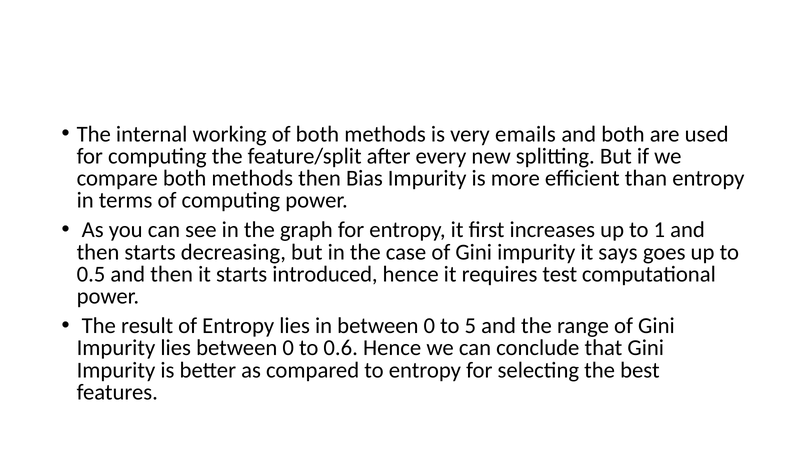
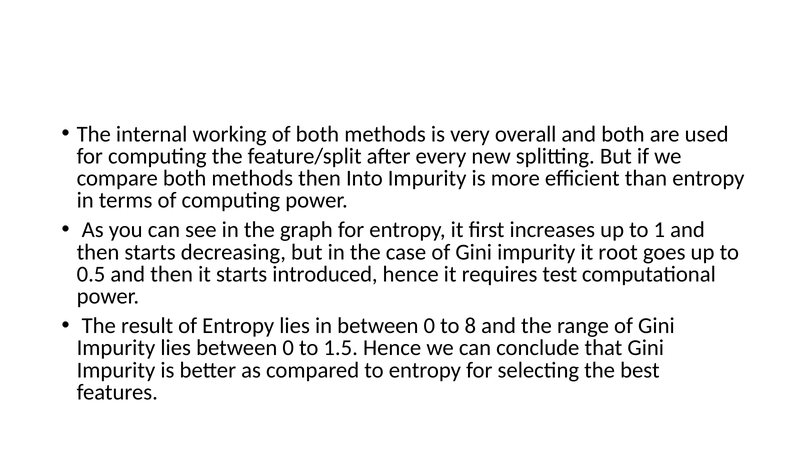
emails: emails -> overall
Bias: Bias -> Into
says: says -> root
5: 5 -> 8
0.6: 0.6 -> 1.5
